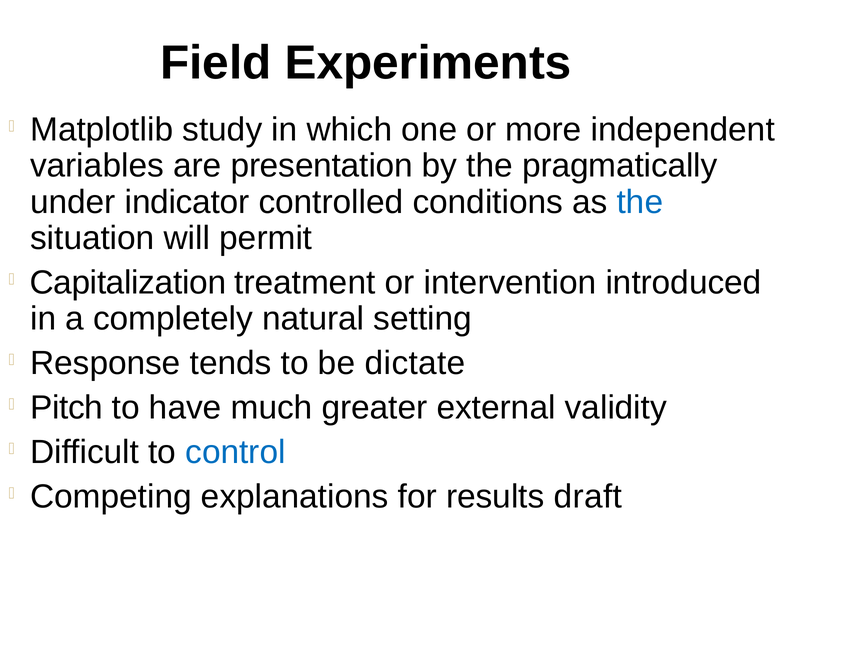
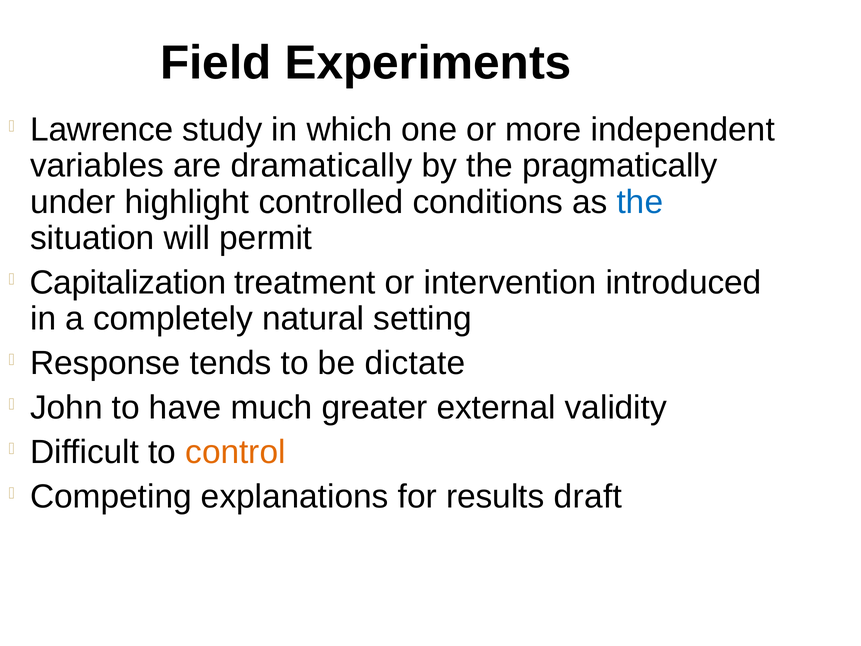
Matplotlib: Matplotlib -> Lawrence
presentation: presentation -> dramatically
indicator: indicator -> highlight
Pitch: Pitch -> John
control colour: blue -> orange
